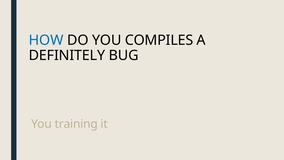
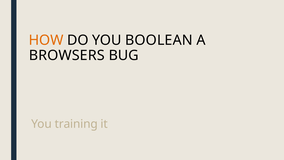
HOW colour: blue -> orange
COMPILES: COMPILES -> BOOLEAN
DEFINITELY: DEFINITELY -> BROWSERS
